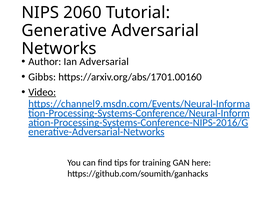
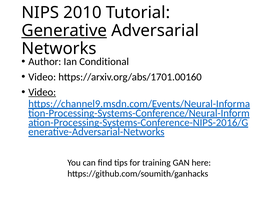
2060: 2060 -> 2010
Generative underline: none -> present
Ian Adversarial: Adversarial -> Conditional
Gibbs at (42, 77): Gibbs -> Video
